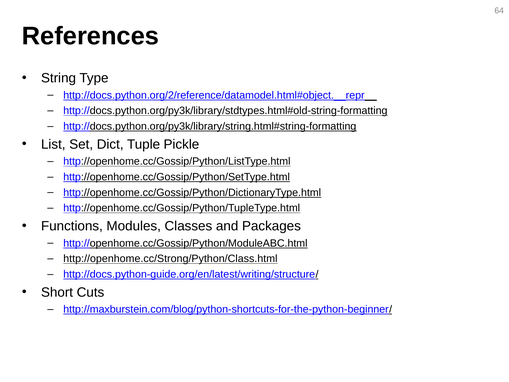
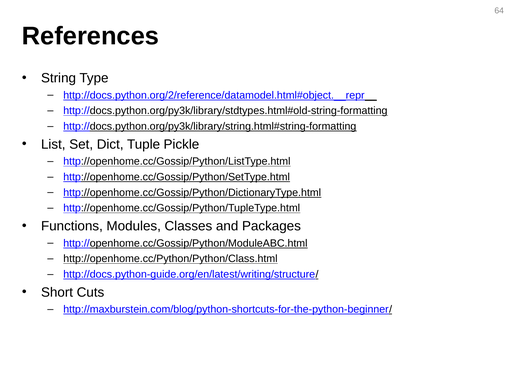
http://openhome.cc/Strong/Python/Class.html: http://openhome.cc/Strong/Python/Class.html -> http://openhome.cc/Python/Python/Class.html
